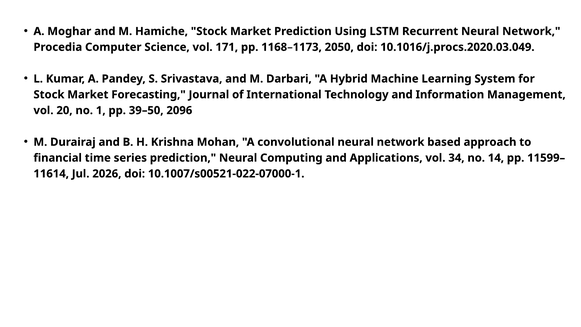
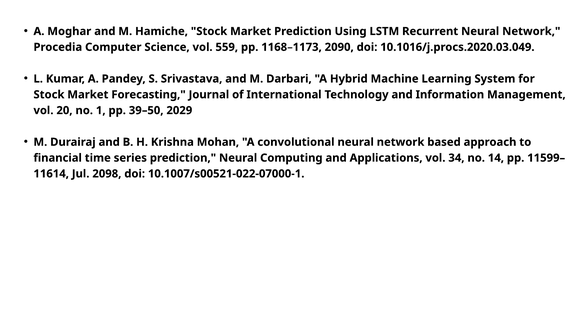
171: 171 -> 559
2050: 2050 -> 2090
2096: 2096 -> 2029
2026: 2026 -> 2098
